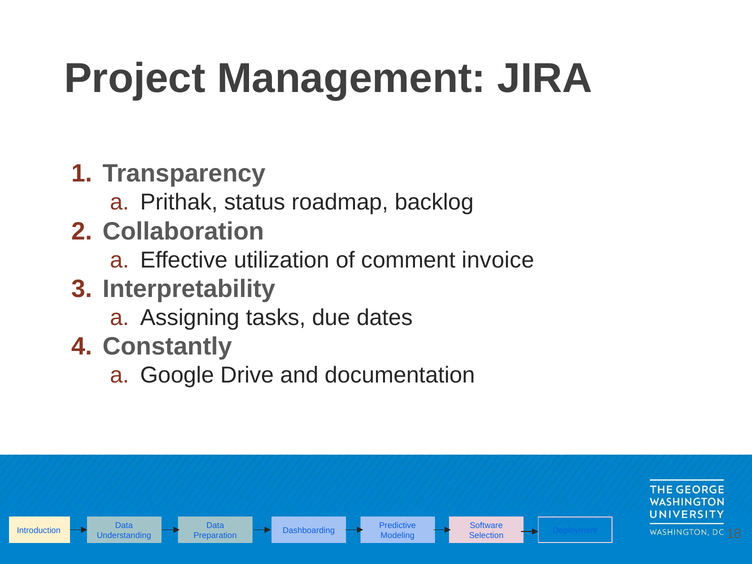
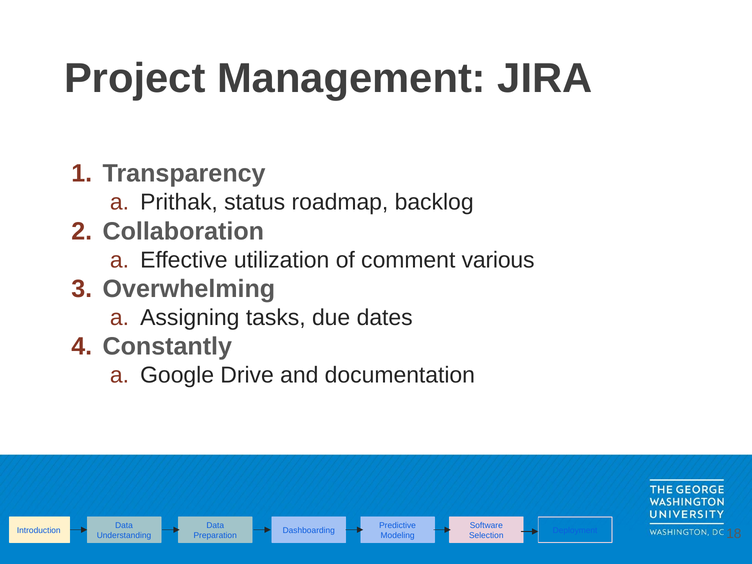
invoice: invoice -> various
Interpretability: Interpretability -> Overwhelming
